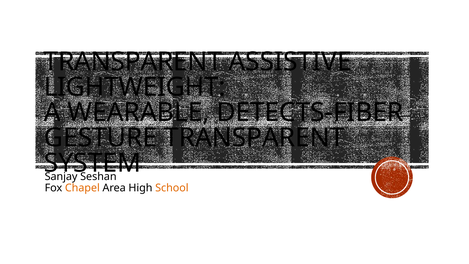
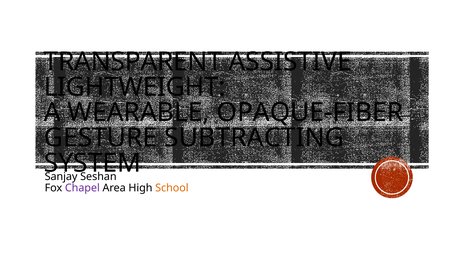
DETECTS-FIBER: DETECTS-FIBER -> OPAQUE-FIBER
GESTURE TRANSPARENT: TRANSPARENT -> SUBTRACTING
Chapel colour: orange -> purple
